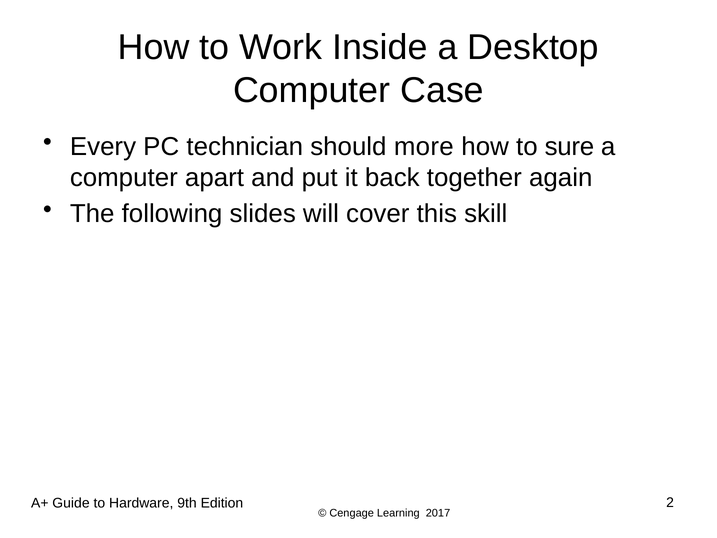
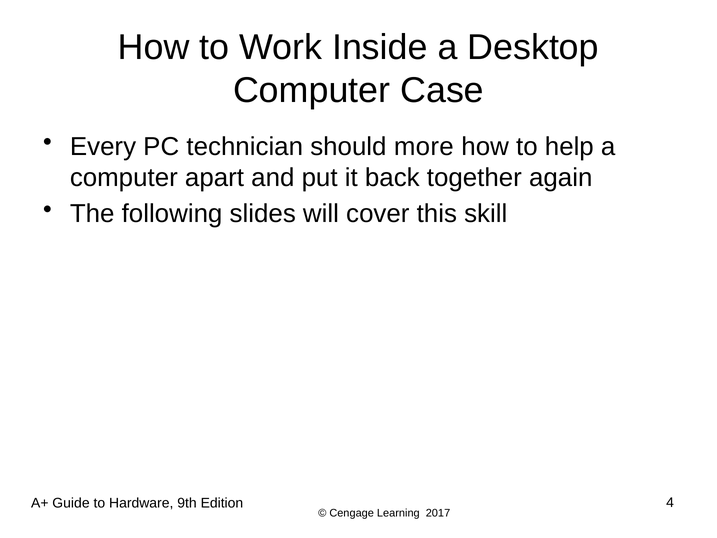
sure: sure -> help
2: 2 -> 4
